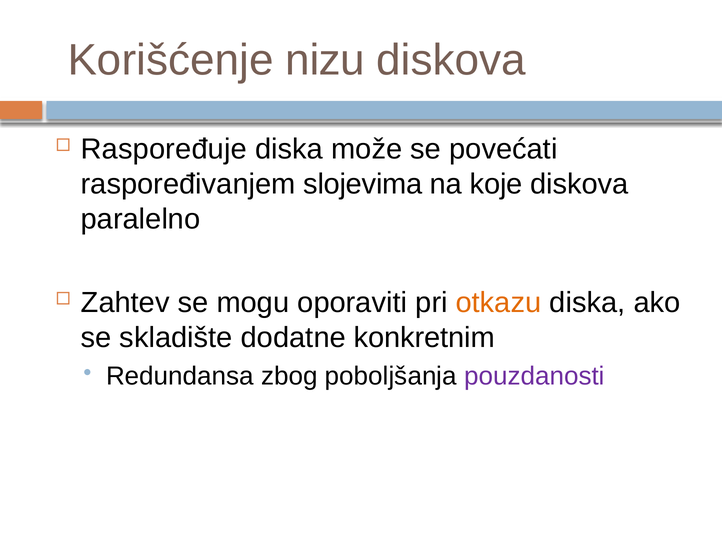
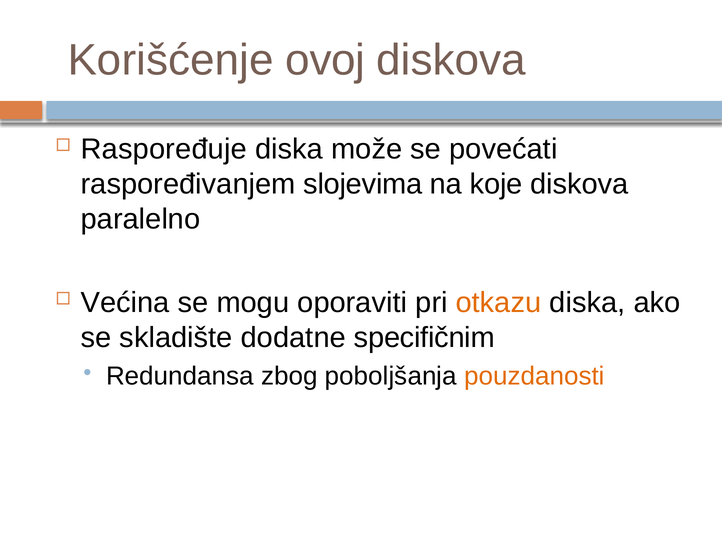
nizu: nizu -> ovoj
Zahtev: Zahtev -> Većina
konkretnim: konkretnim -> specifičnim
pouzdanosti colour: purple -> orange
